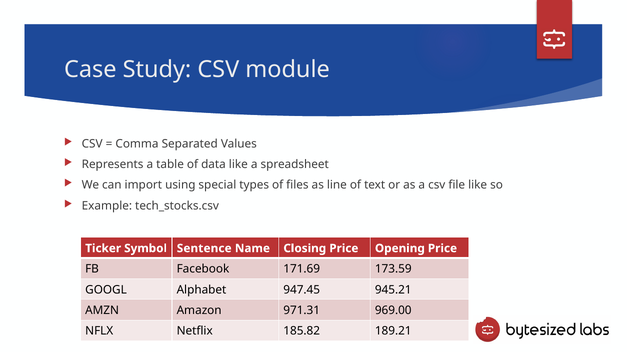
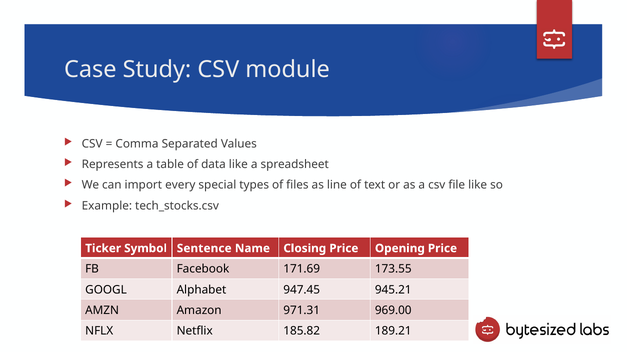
using: using -> every
173.59: 173.59 -> 173.55
